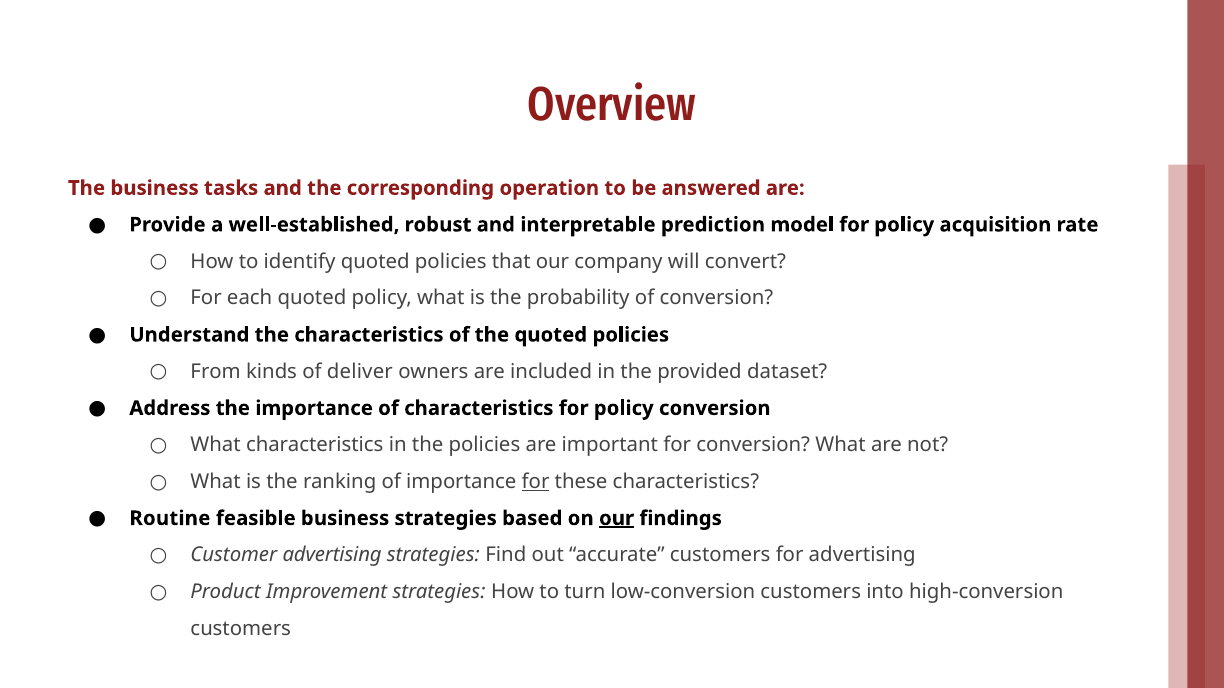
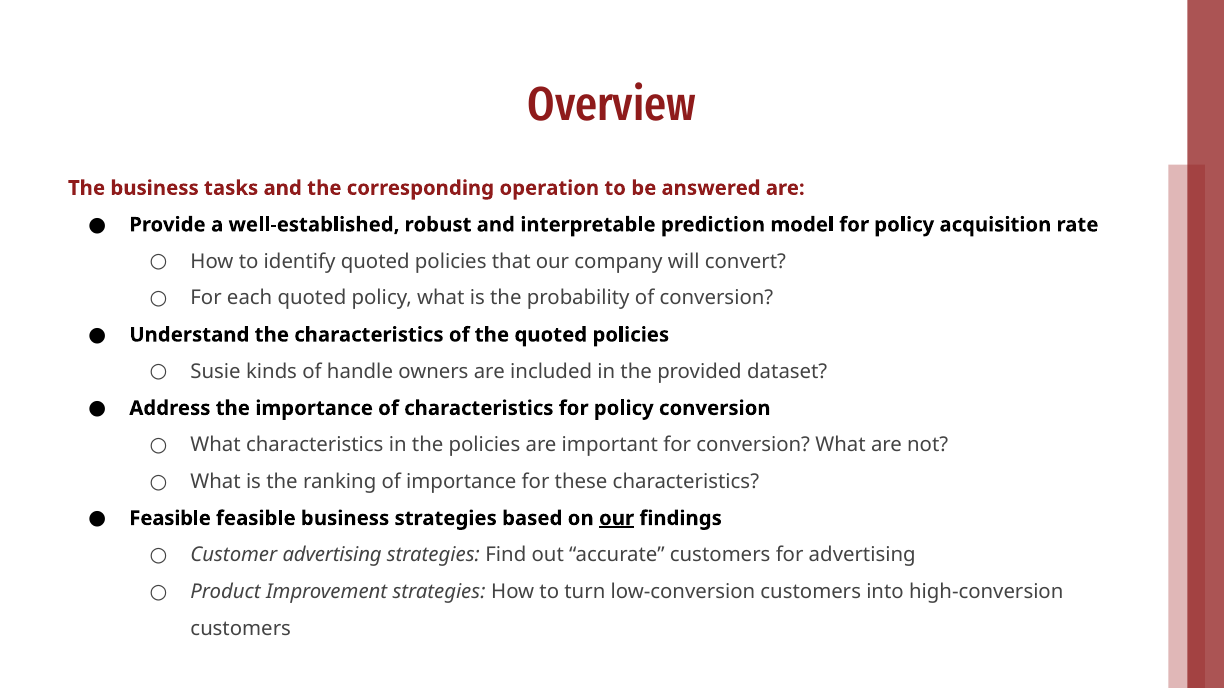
From: From -> Susie
deliver: deliver -> handle
for at (536, 482) underline: present -> none
Routine at (170, 519): Routine -> Feasible
